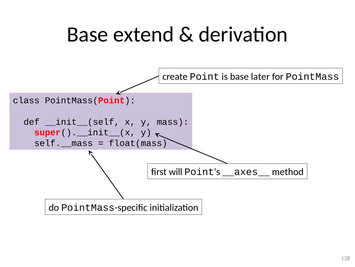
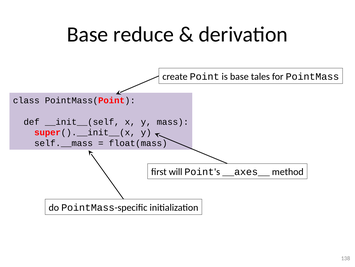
extend: extend -> reduce
later: later -> tales
